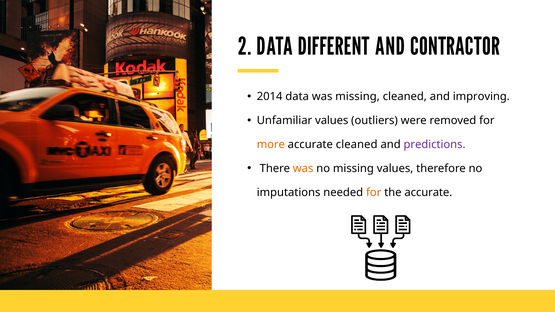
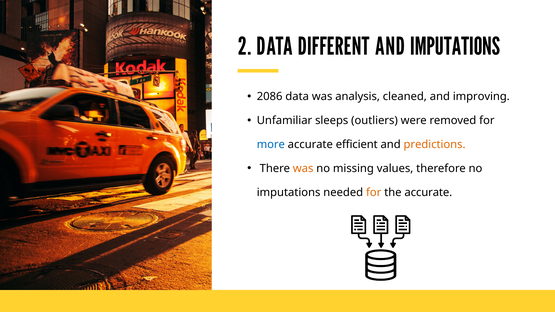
AND CONTRACTOR: CONTRACTOR -> IMPUTATIONS
2014: 2014 -> 2086
was missing: missing -> analysis
Unfamiliar values: values -> sleeps
more colour: orange -> blue
accurate cleaned: cleaned -> efficient
predictions colour: purple -> orange
